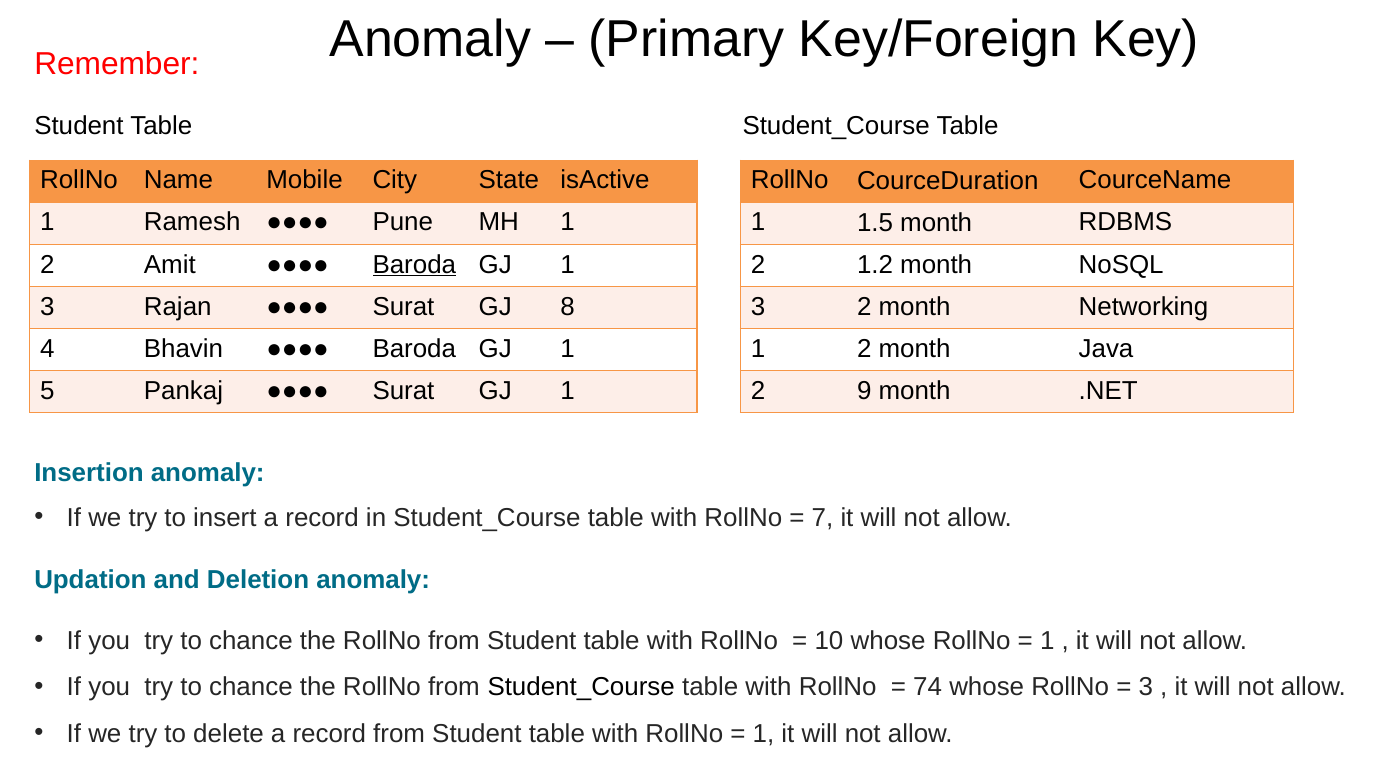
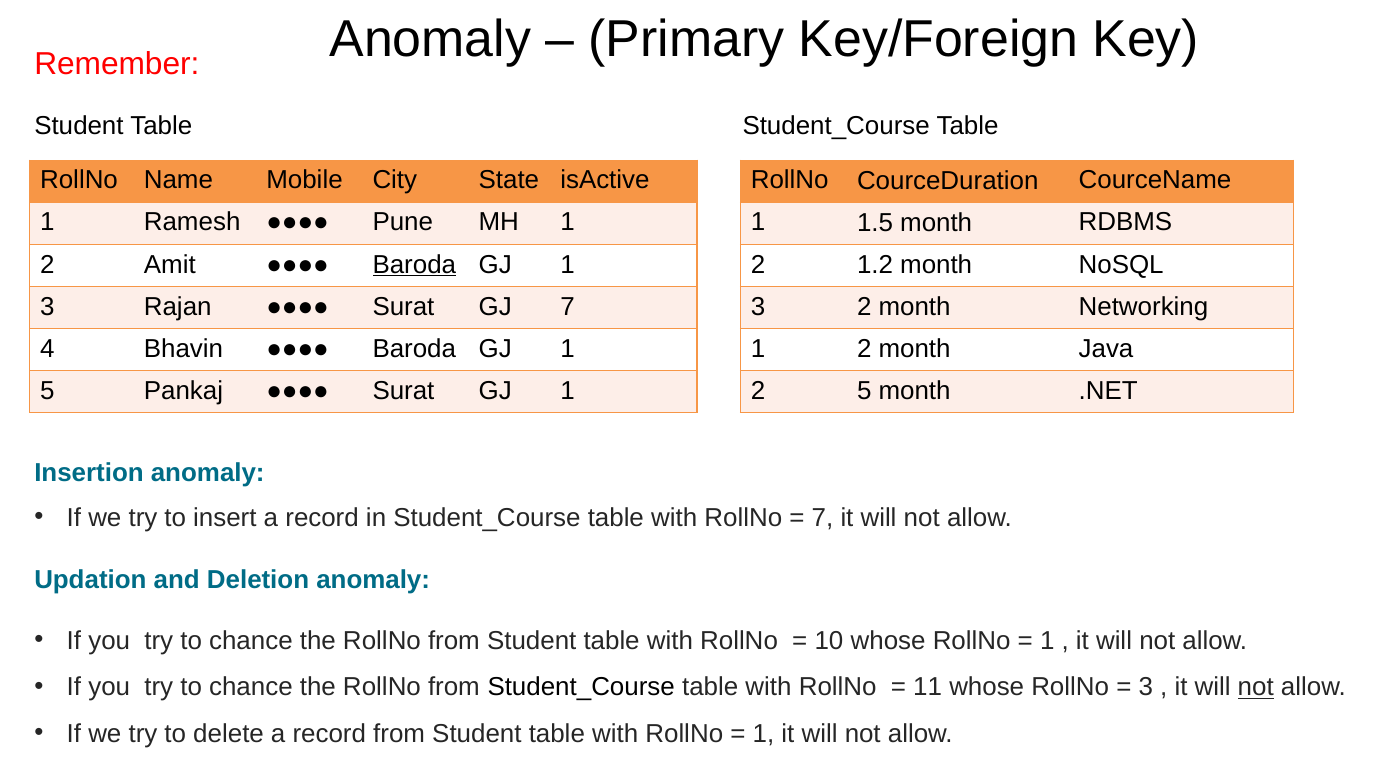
GJ 8: 8 -> 7
2 9: 9 -> 5
74: 74 -> 11
not at (1256, 687) underline: none -> present
